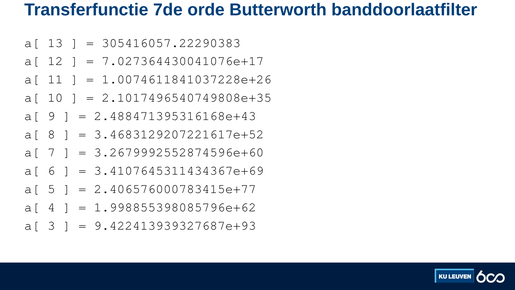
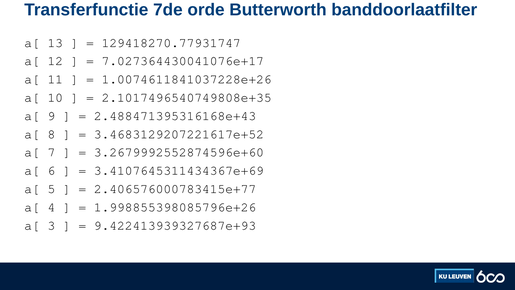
305416057.22290383: 305416057.22290383 -> 129418270.77931747
1.998855398085796e+62: 1.998855398085796e+62 -> 1.998855398085796e+26
